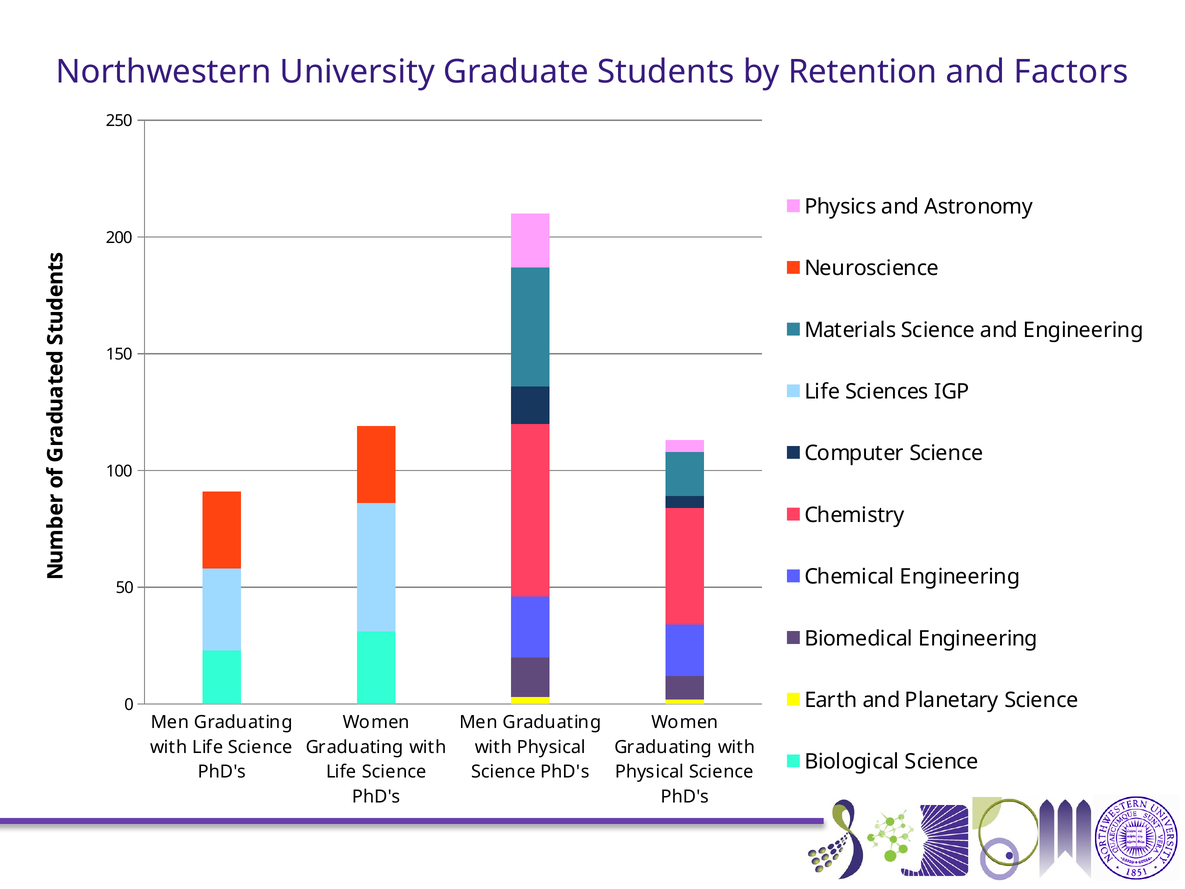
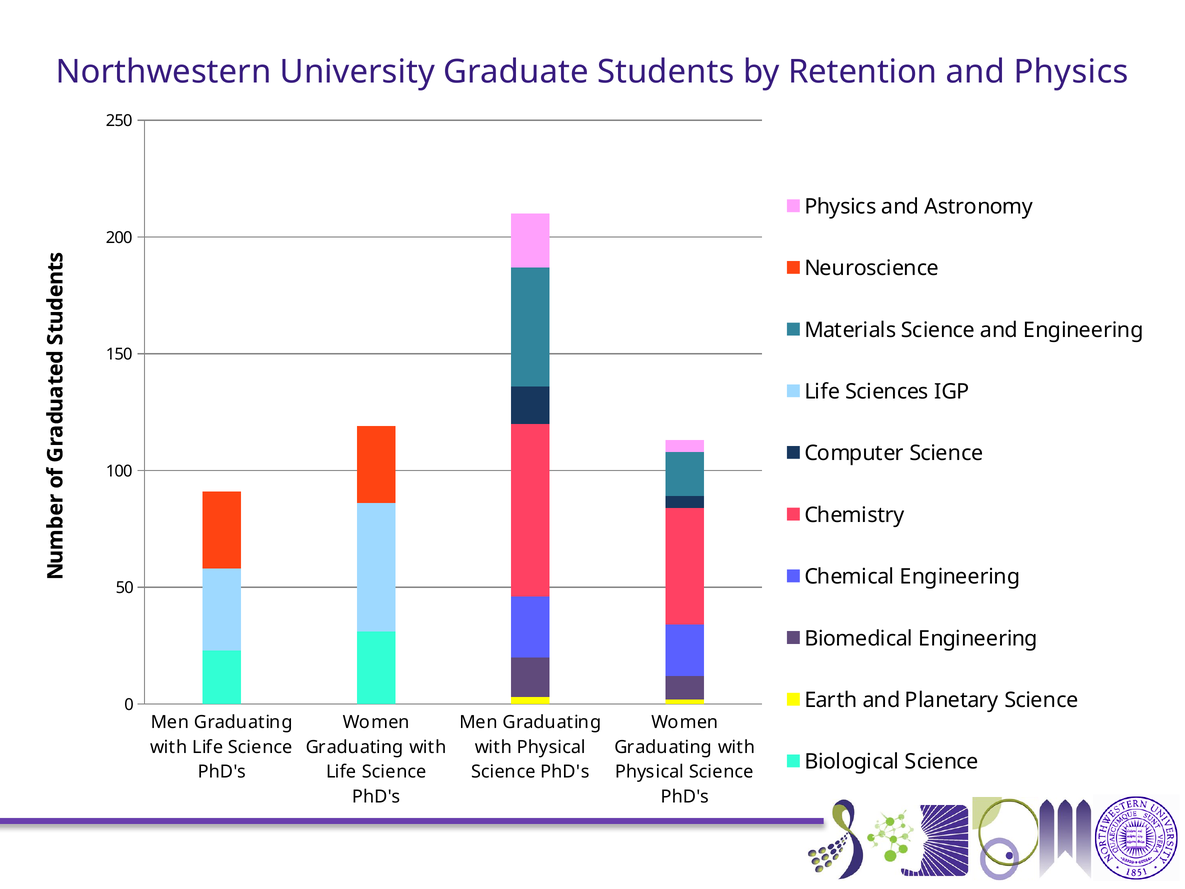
and Factors: Factors -> Physics
